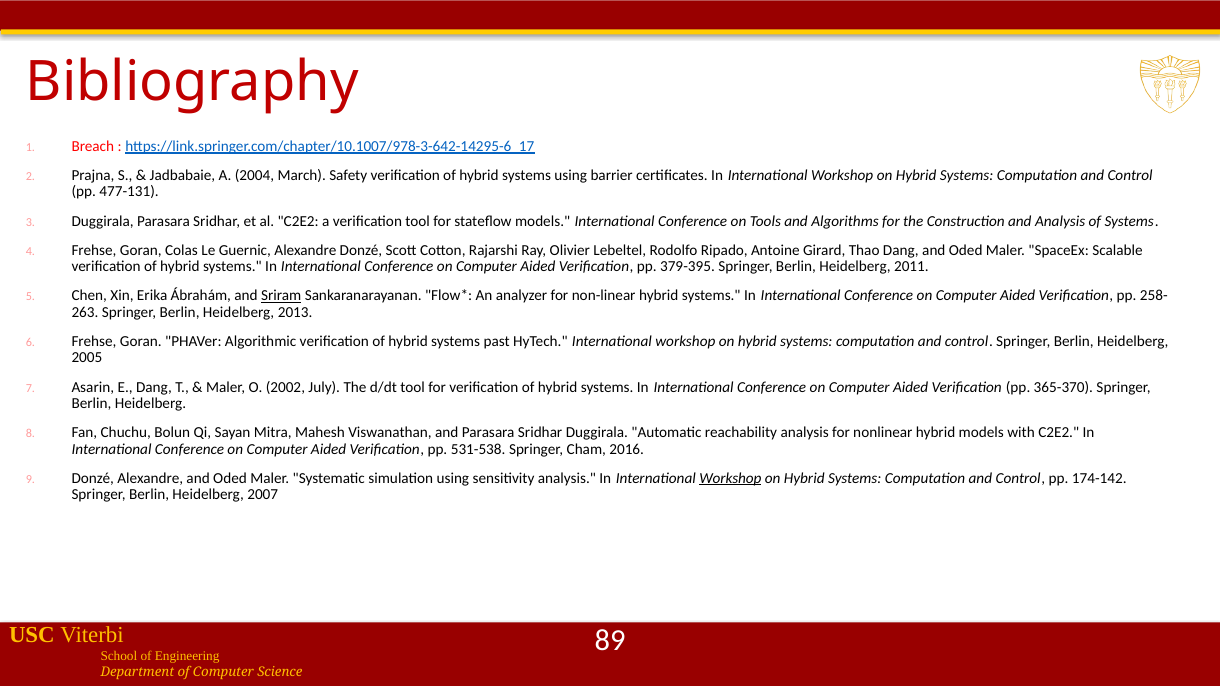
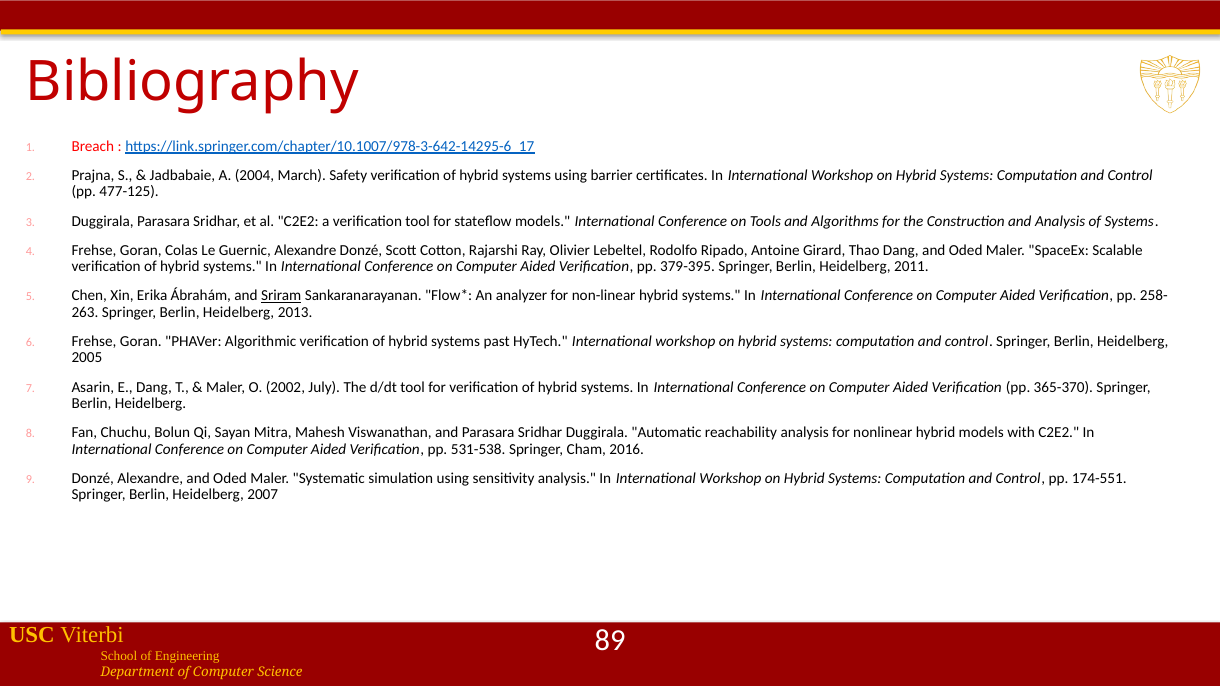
477-131: 477-131 -> 477-125
Workshop at (730, 479) underline: present -> none
174-142: 174-142 -> 174-551
